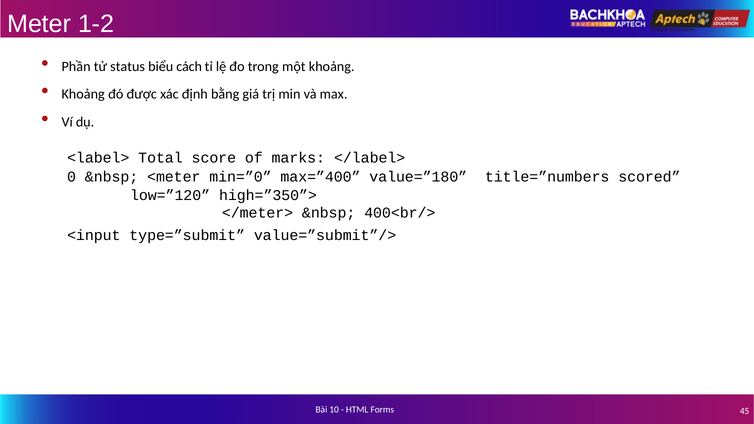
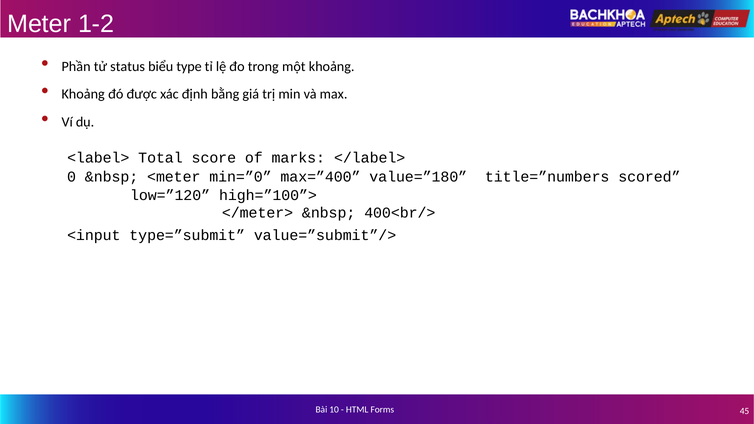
cách: cách -> type
high=”350”>: high=”350”> -> high=”100”>
